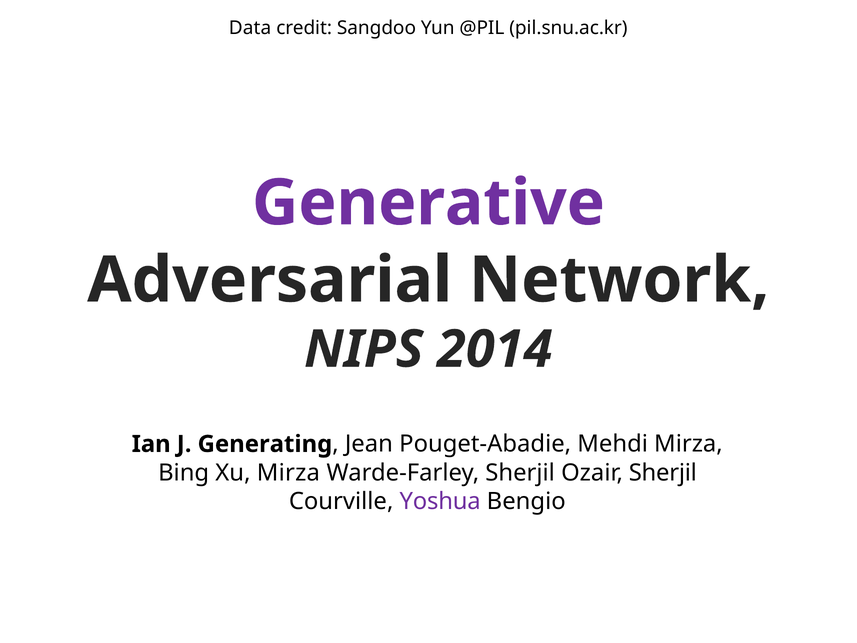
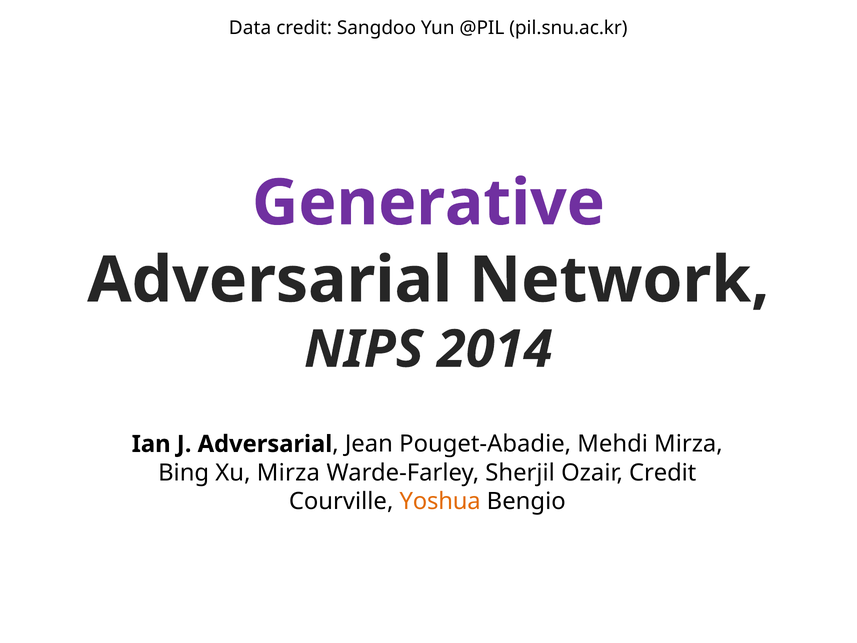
J Generating: Generating -> Adversarial
Ozair Sherjil: Sherjil -> Credit
Yoshua colour: purple -> orange
